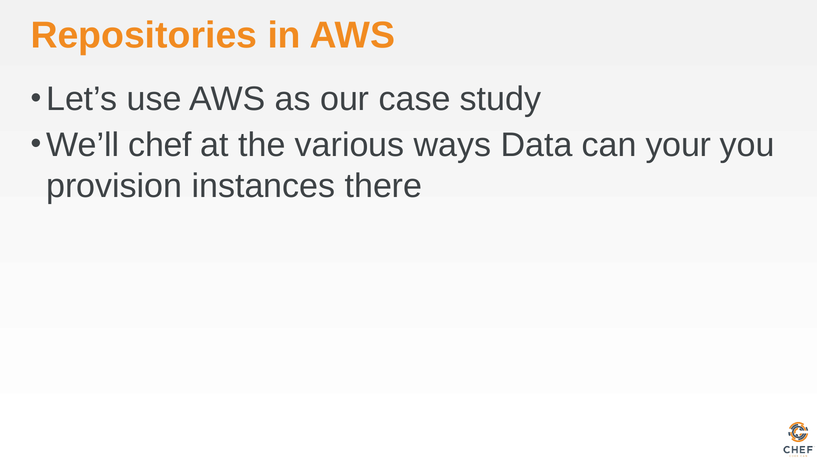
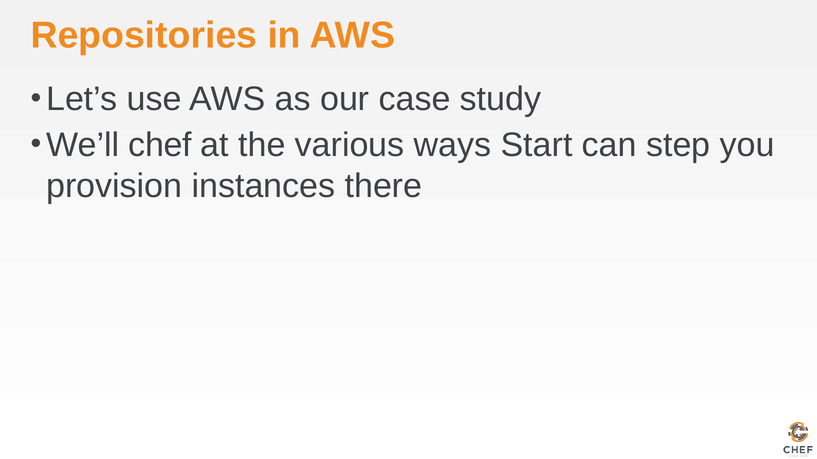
Data: Data -> Start
your: your -> step
